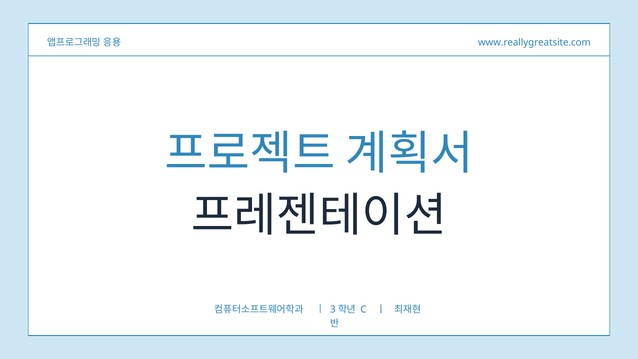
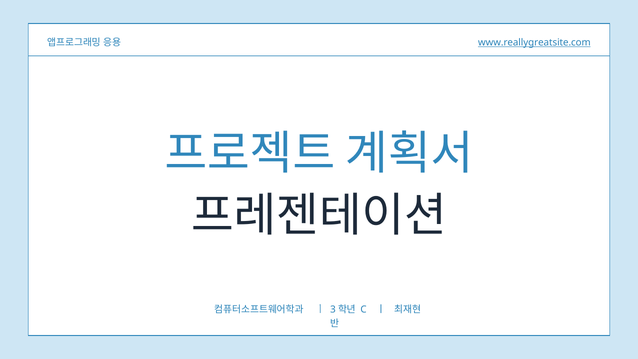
www.reallygreatsite.com underline: none -> present
